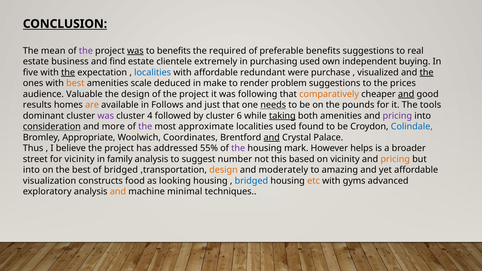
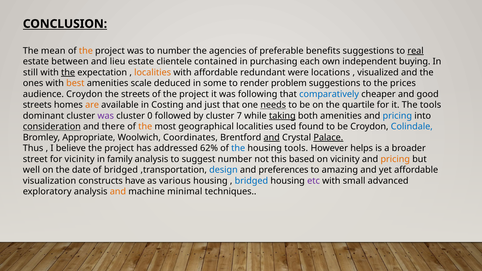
the at (86, 51) colour: purple -> orange
was at (135, 51) underline: present -> none
to benefits: benefits -> number
required: required -> agencies
real underline: none -> present
business: business -> between
find: find -> lieu
extremely: extremely -> contained
purchasing used: used -> each
five: five -> still
localities at (153, 72) colour: blue -> orange
purchase: purchase -> locations
the at (427, 72) underline: present -> none
make: make -> some
audience Valuable: Valuable -> Croydon
the design: design -> streets
comparatively colour: orange -> blue
and at (406, 94) underline: present -> none
results at (37, 105): results -> streets
Follows: Follows -> Costing
pounds: pounds -> quartile
4: 4 -> 0
6: 6 -> 7
pricing at (397, 116) colour: purple -> blue
more: more -> there
the at (145, 127) colour: purple -> orange
approximate: approximate -> geographical
Palace underline: none -> present
55%: 55% -> 62%
the at (238, 148) colour: purple -> blue
housing mark: mark -> tools
into at (31, 170): into -> well
the best: best -> date
design at (223, 170) colour: orange -> blue
moderately: moderately -> preferences
food: food -> have
looking: looking -> various
etc colour: orange -> purple
gyms: gyms -> small
